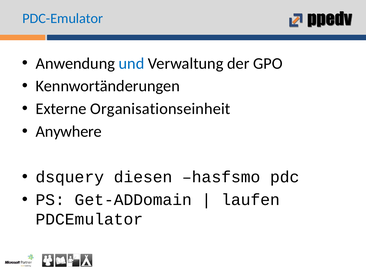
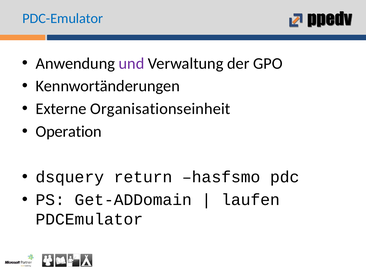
und colour: blue -> purple
Anywhere: Anywhere -> Operation
diesen: diesen -> return
